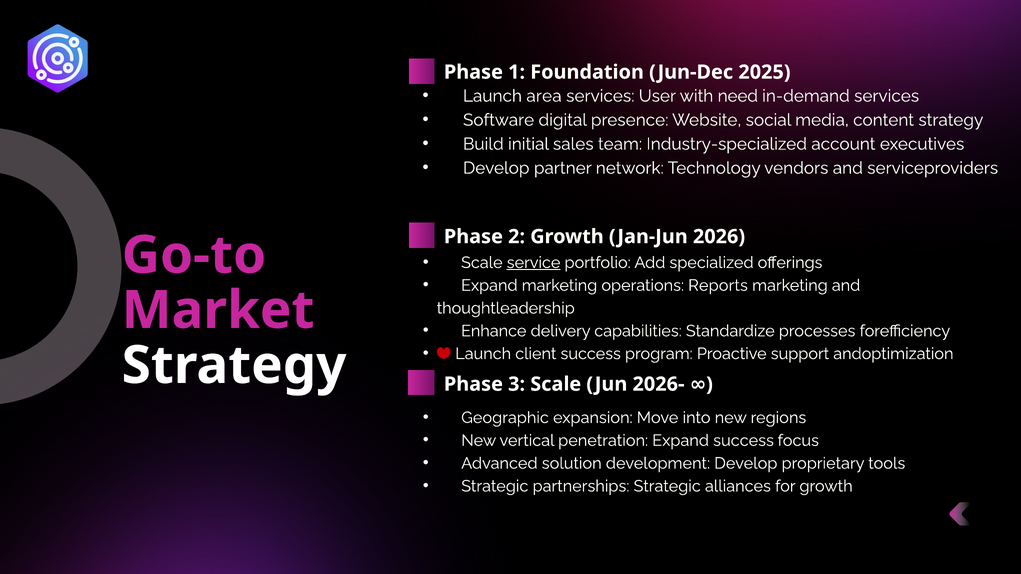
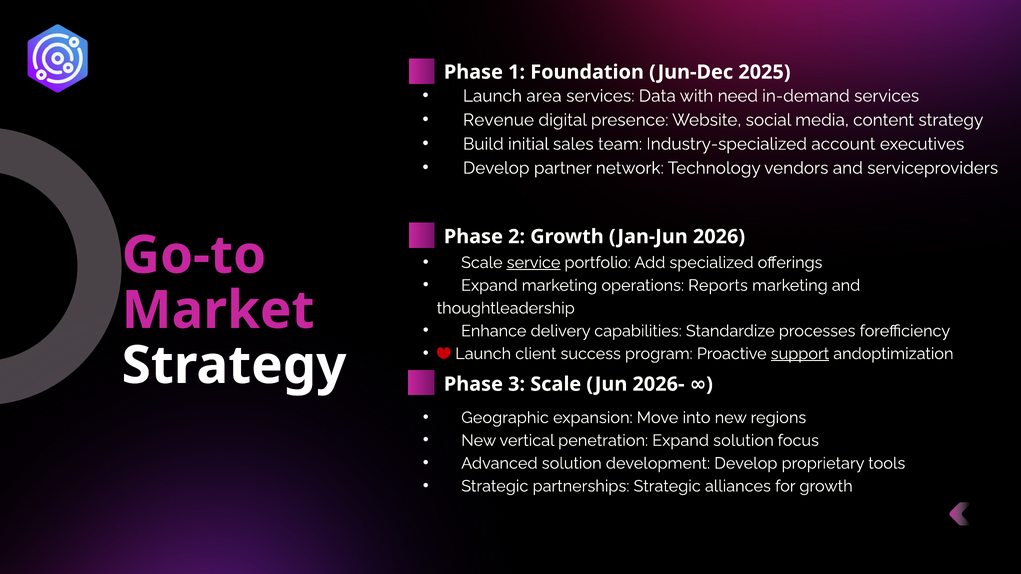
User: User -> Data
Software: Software -> Revenue
support underline: none -> present
Expand success: success -> solution
